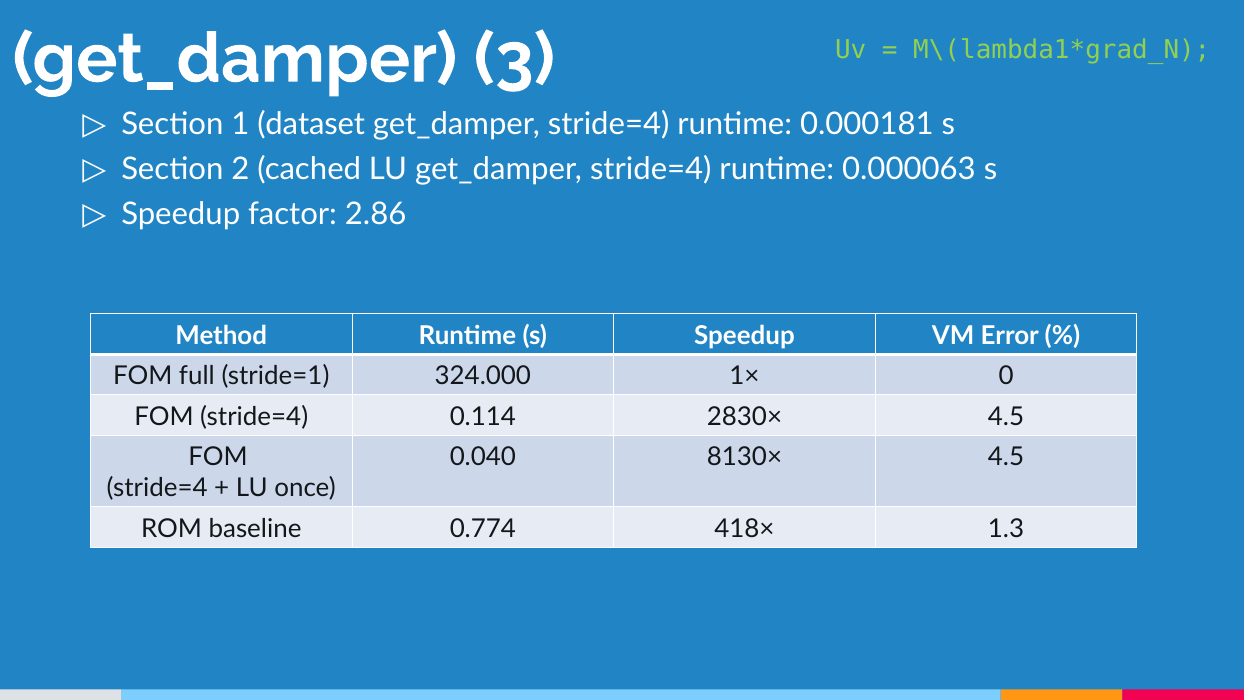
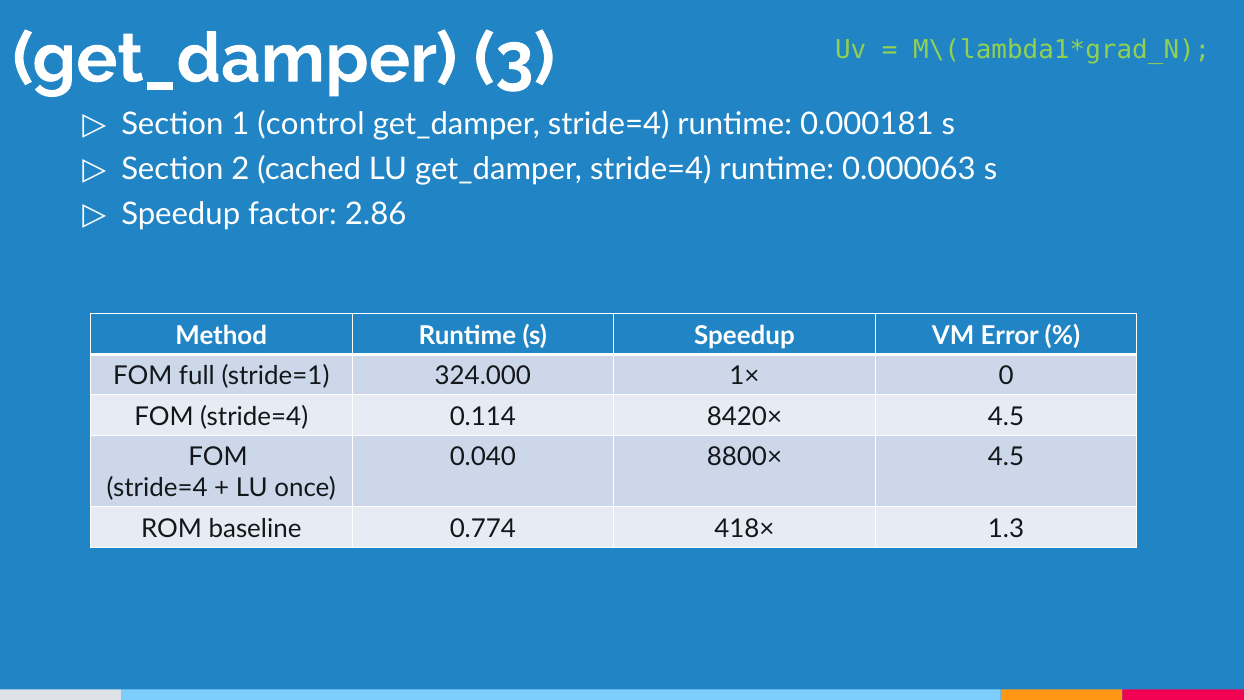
dataset: dataset -> control
2830×: 2830× -> 8420×
8130×: 8130× -> 8800×
